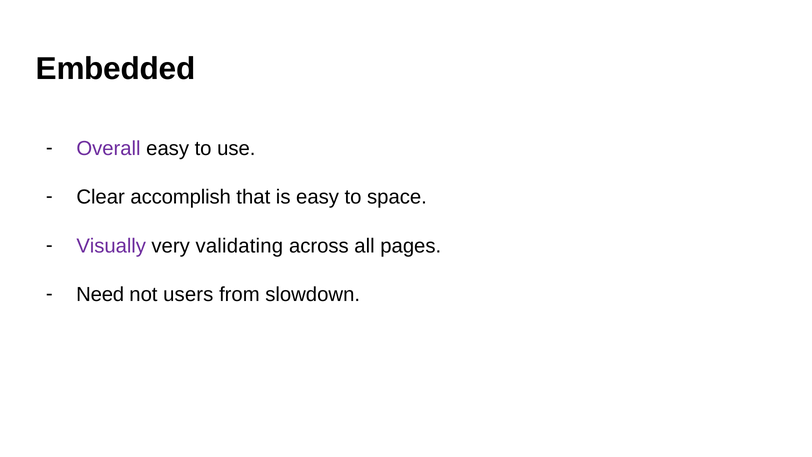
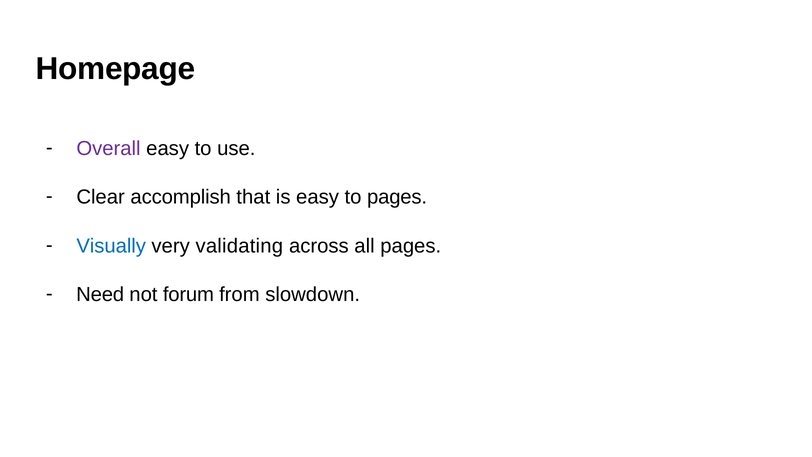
Embedded: Embedded -> Homepage
to space: space -> pages
Visually colour: purple -> blue
users: users -> forum
